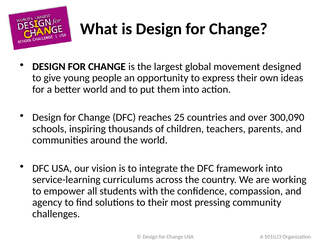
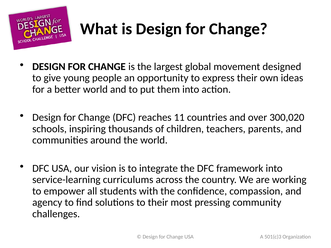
25: 25 -> 11
300,090: 300,090 -> 300,020
